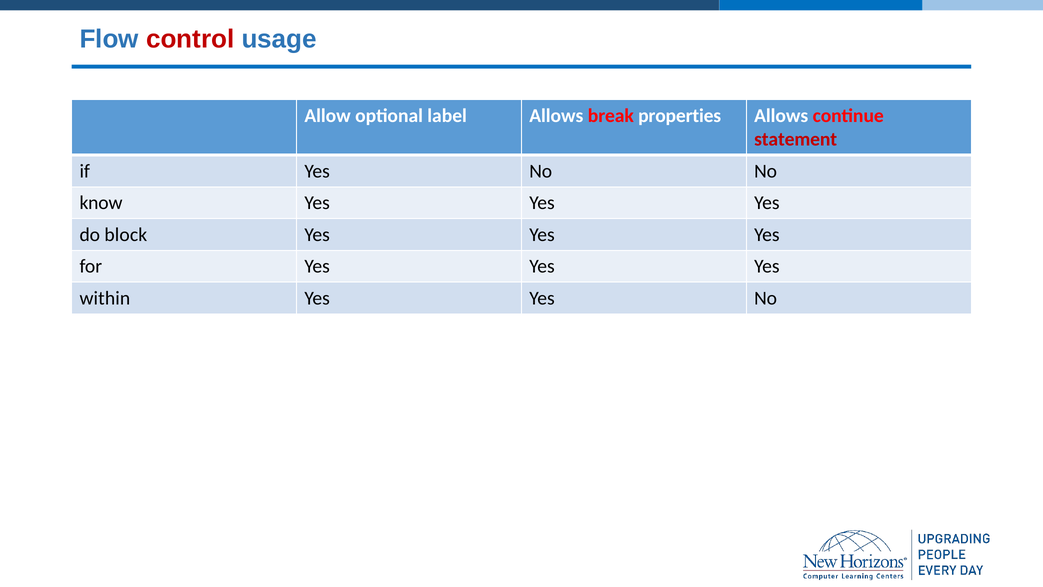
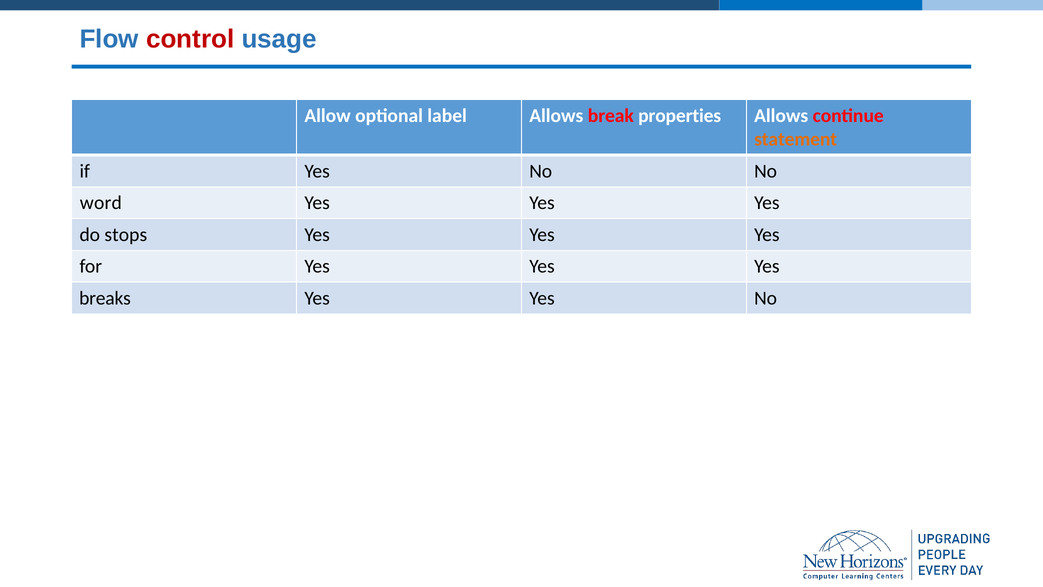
statement colour: red -> orange
know: know -> word
block: block -> stops
within: within -> breaks
